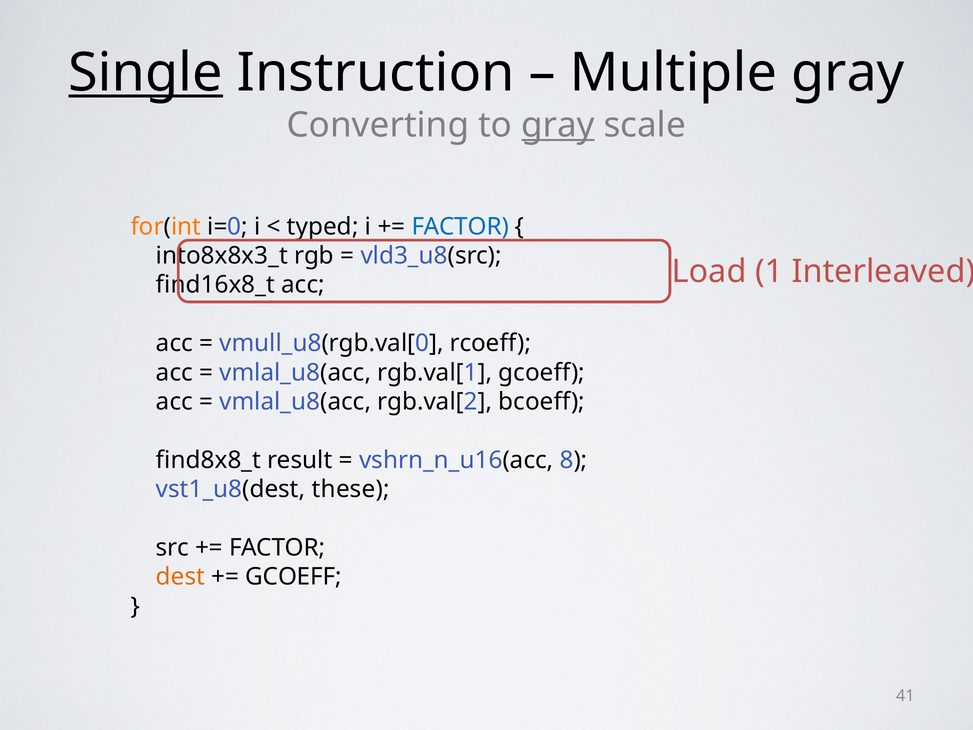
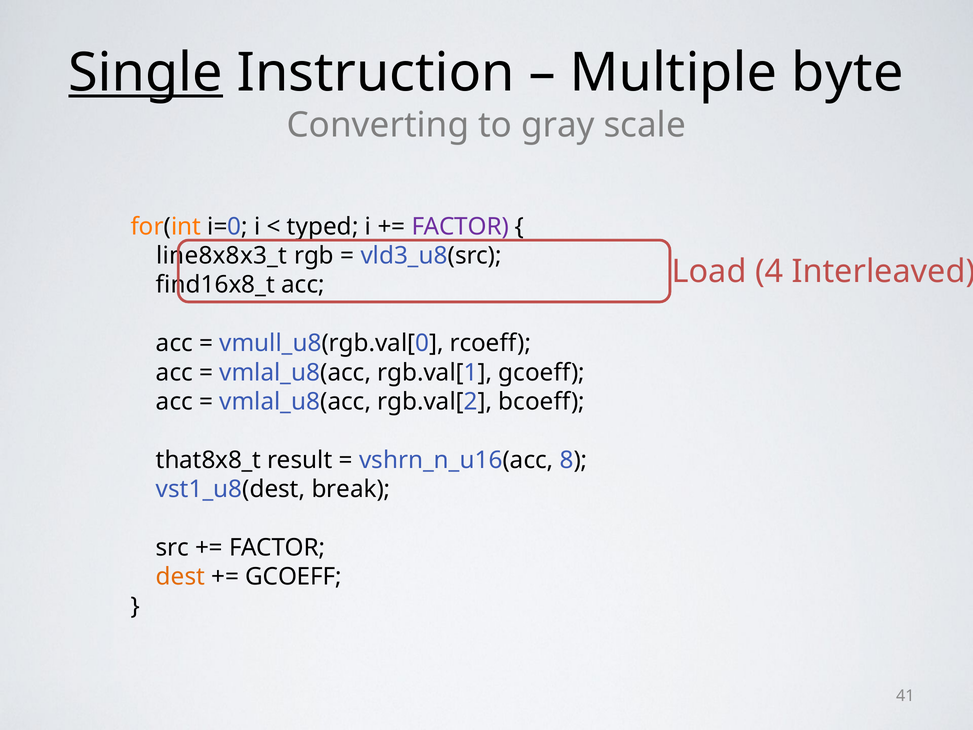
Multiple gray: gray -> byte
gray at (558, 125) underline: present -> none
FACTOR at (460, 226) colour: blue -> purple
into8x8x3_t: into8x8x3_t -> line8x8x3_t
1: 1 -> 4
find8x8_t: find8x8_t -> that8x8_t
these: these -> break
